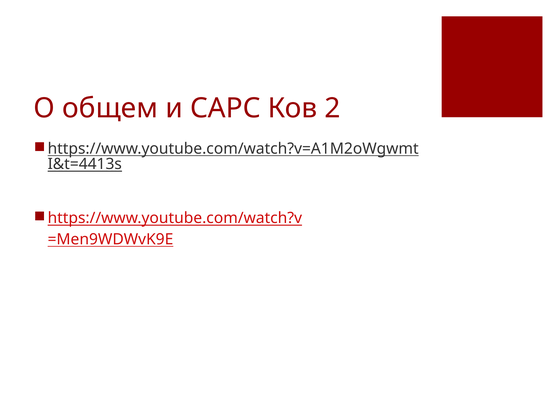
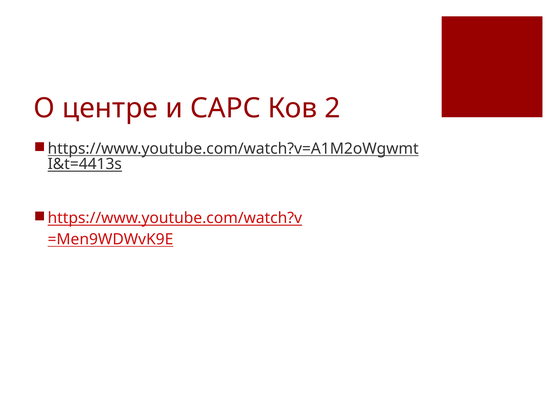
общем: общем -> центре
